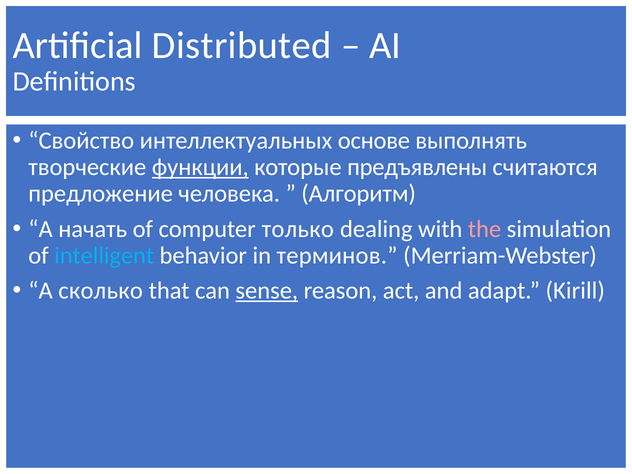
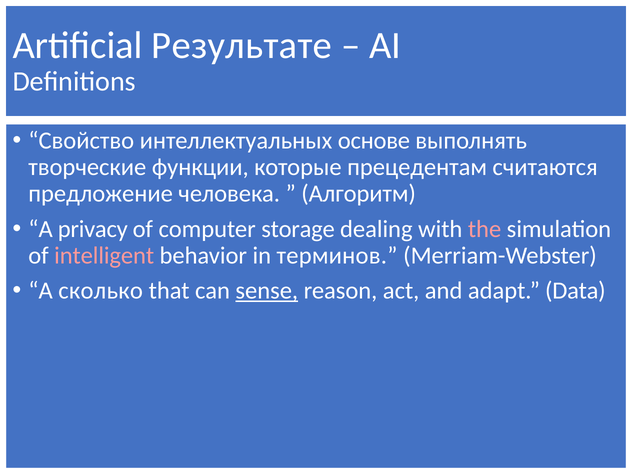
Distributed: Distributed -> Результате
функции underline: present -> none
предъявлены: предъявлены -> прецедентам
начать: начать -> privacy
только: только -> storage
intelligent colour: light blue -> pink
Kirill: Kirill -> Data
